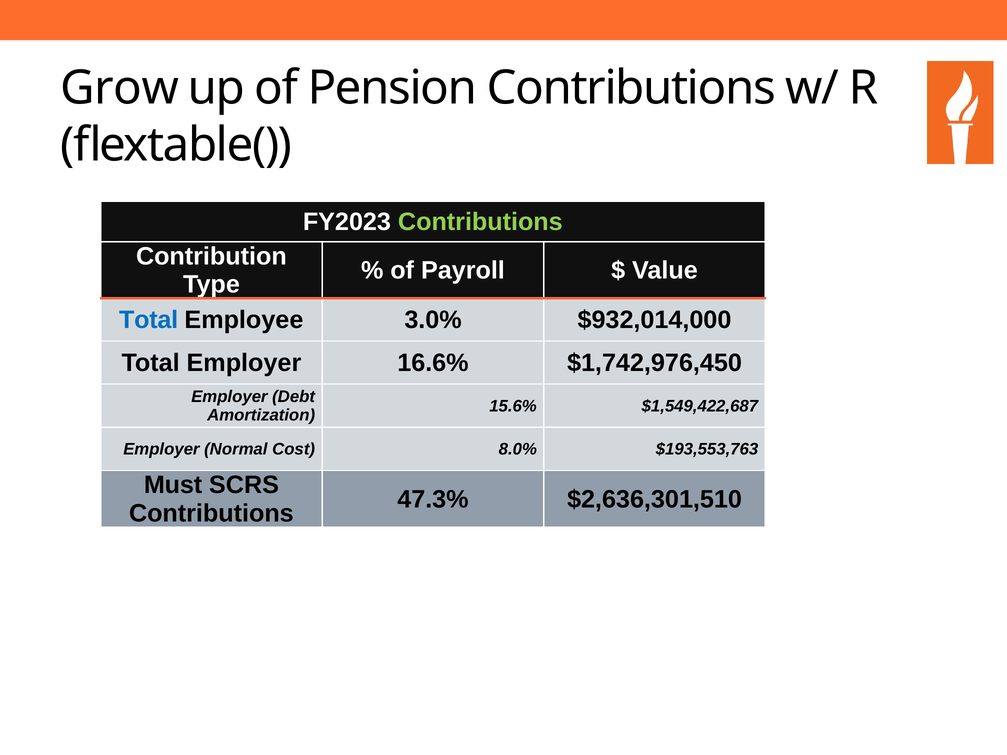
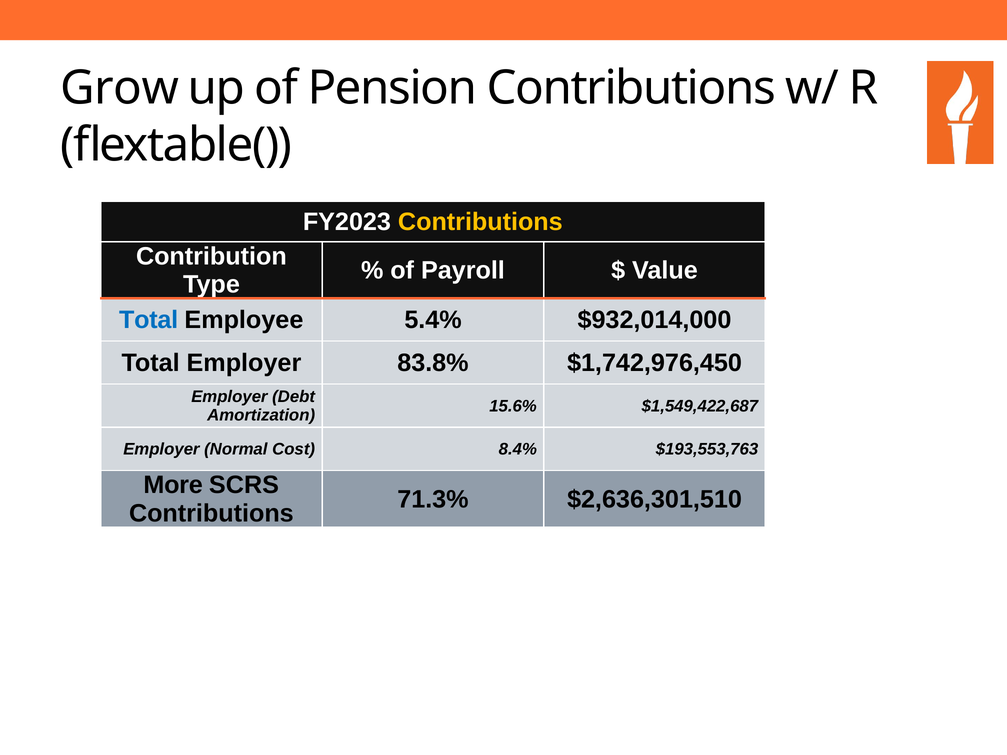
Contributions at (480, 222) colour: light green -> yellow
3.0%: 3.0% -> 5.4%
16.6%: 16.6% -> 83.8%
8.0%: 8.0% -> 8.4%
Must: Must -> More
47.3%: 47.3% -> 71.3%
